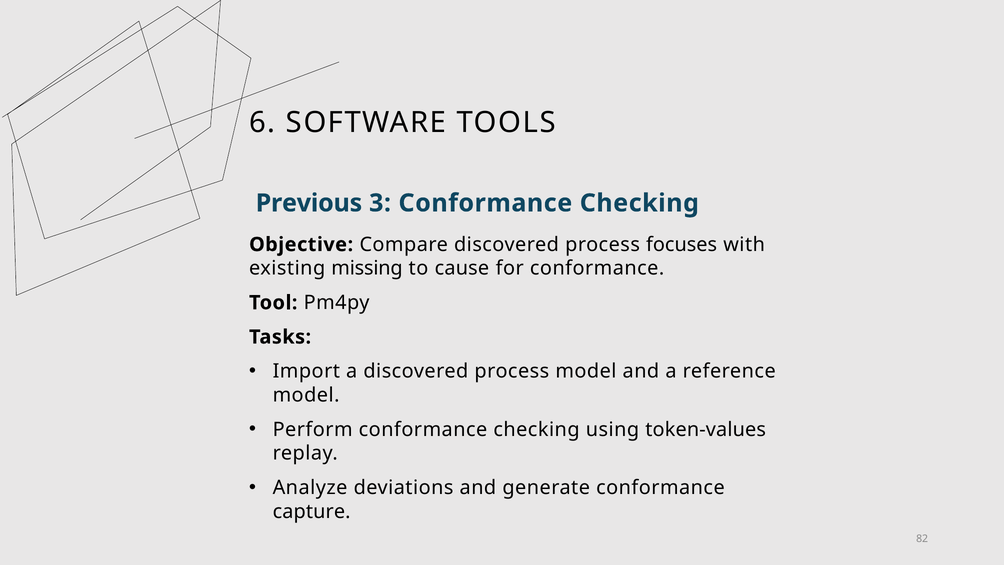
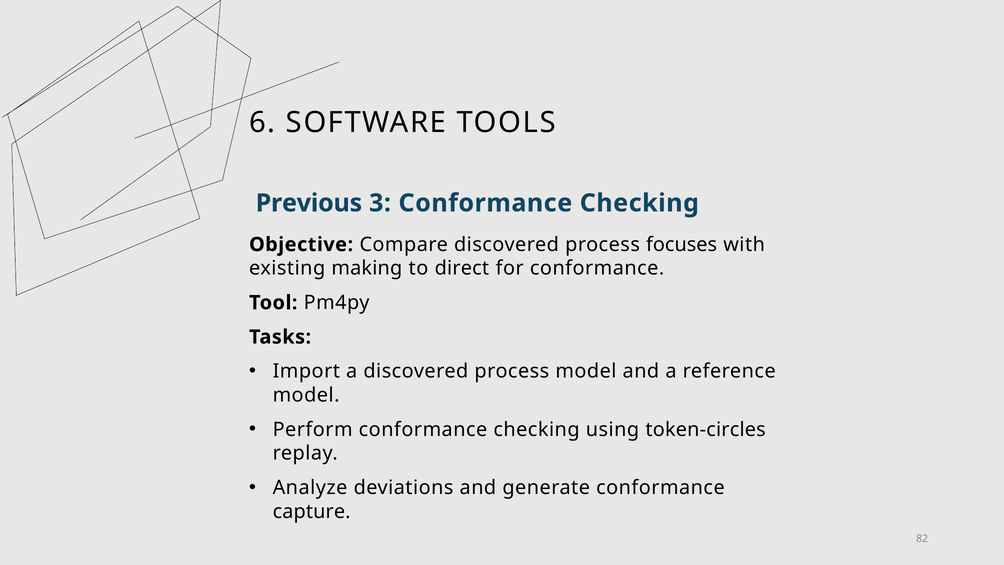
missing: missing -> making
cause: cause -> direct
token-values: token-values -> token-circles
